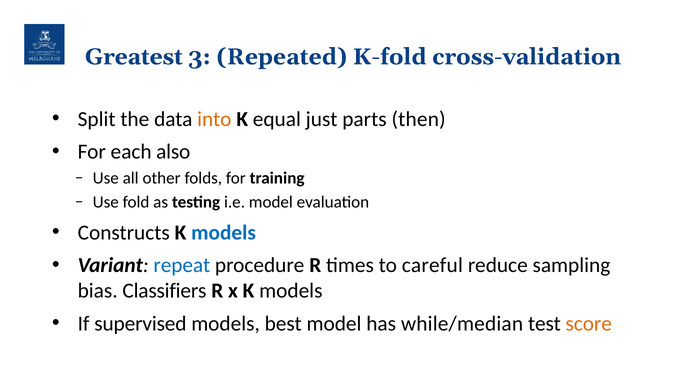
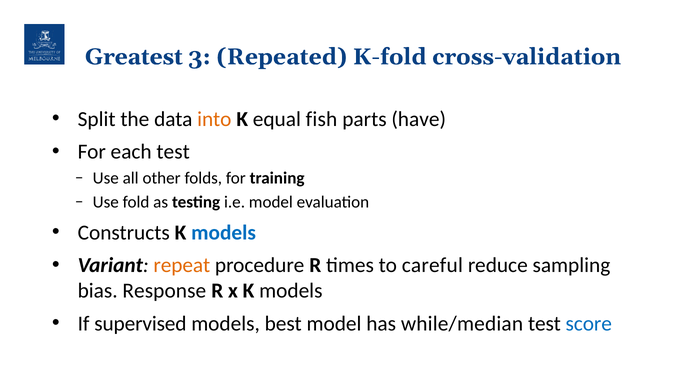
just: just -> fish
then: then -> have
each also: also -> test
repeat colour: blue -> orange
Classifiers: Classifiers -> Response
score colour: orange -> blue
